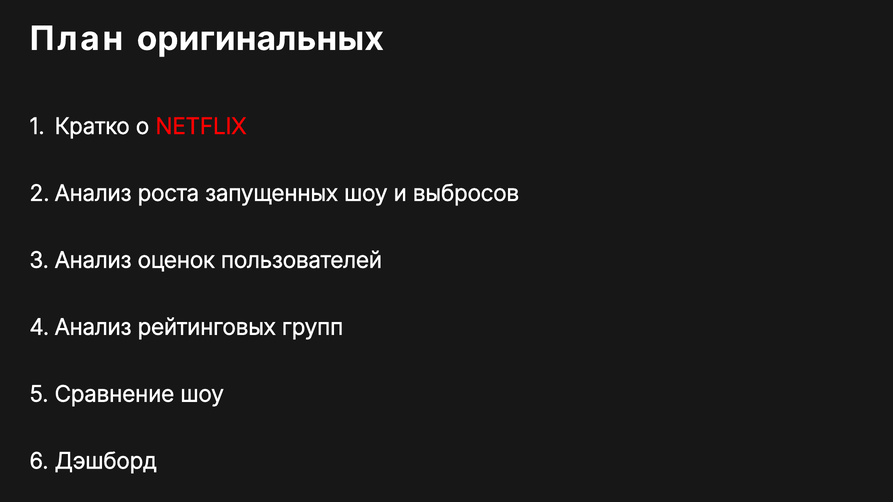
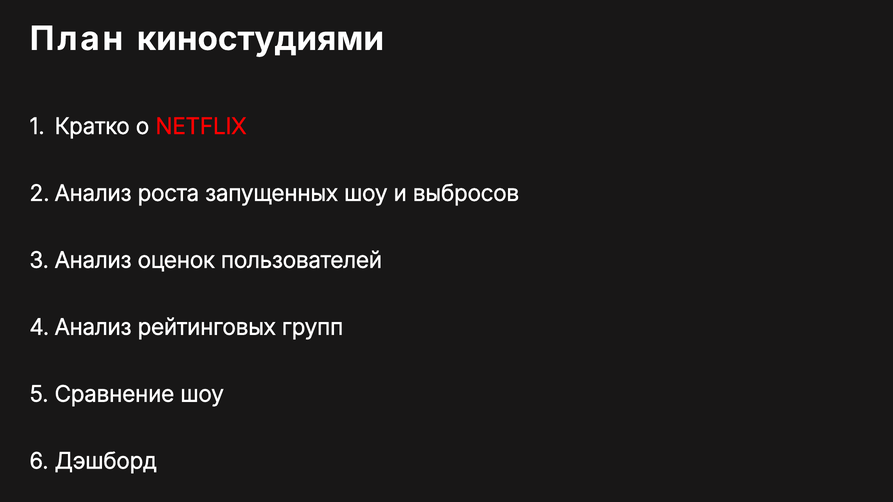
оригинальных: оригинальных -> киностудиями
